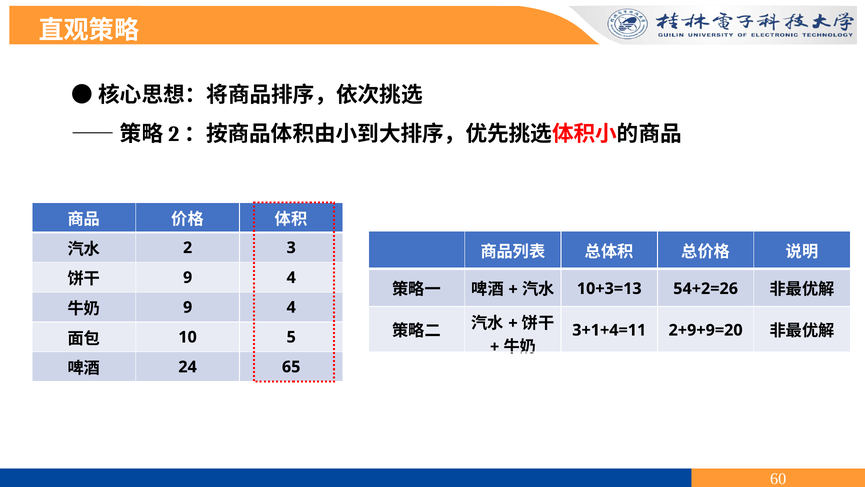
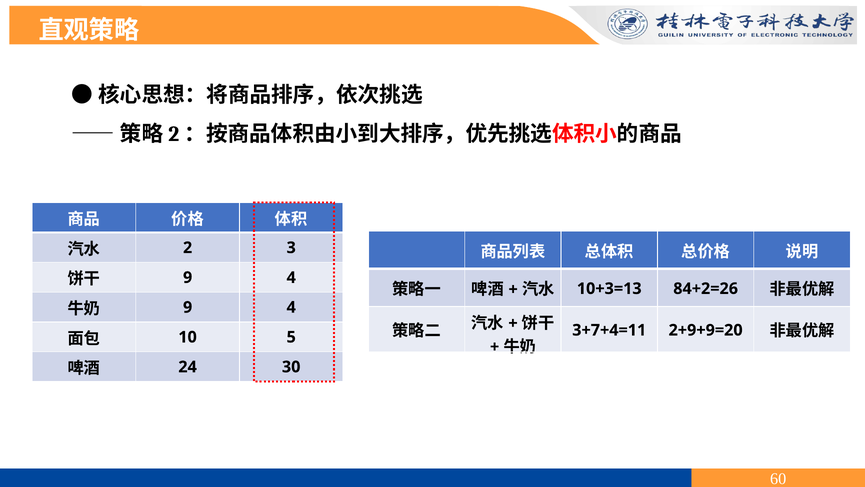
54+2=26: 54+2=26 -> 84+2=26
3+1+4=11: 3+1+4=11 -> 3+7+4=11
65: 65 -> 30
